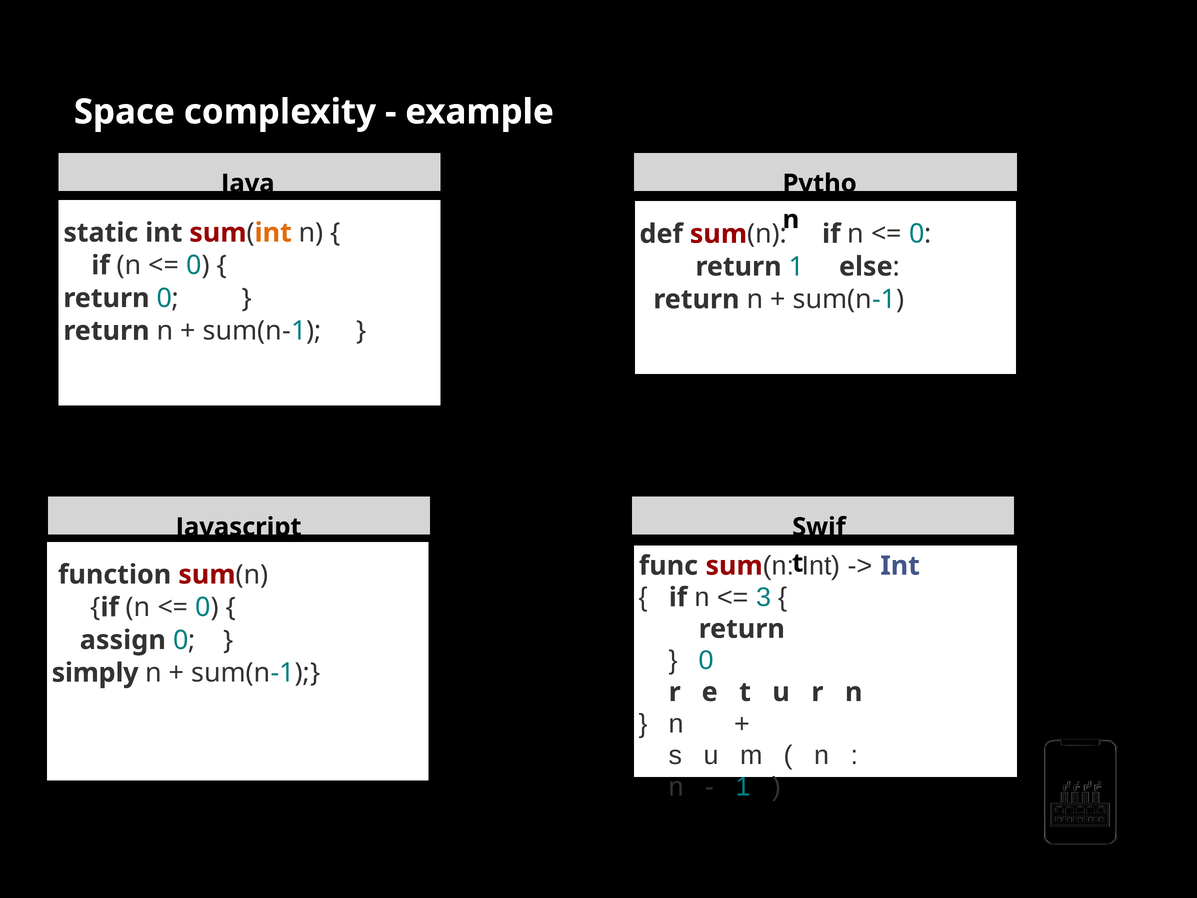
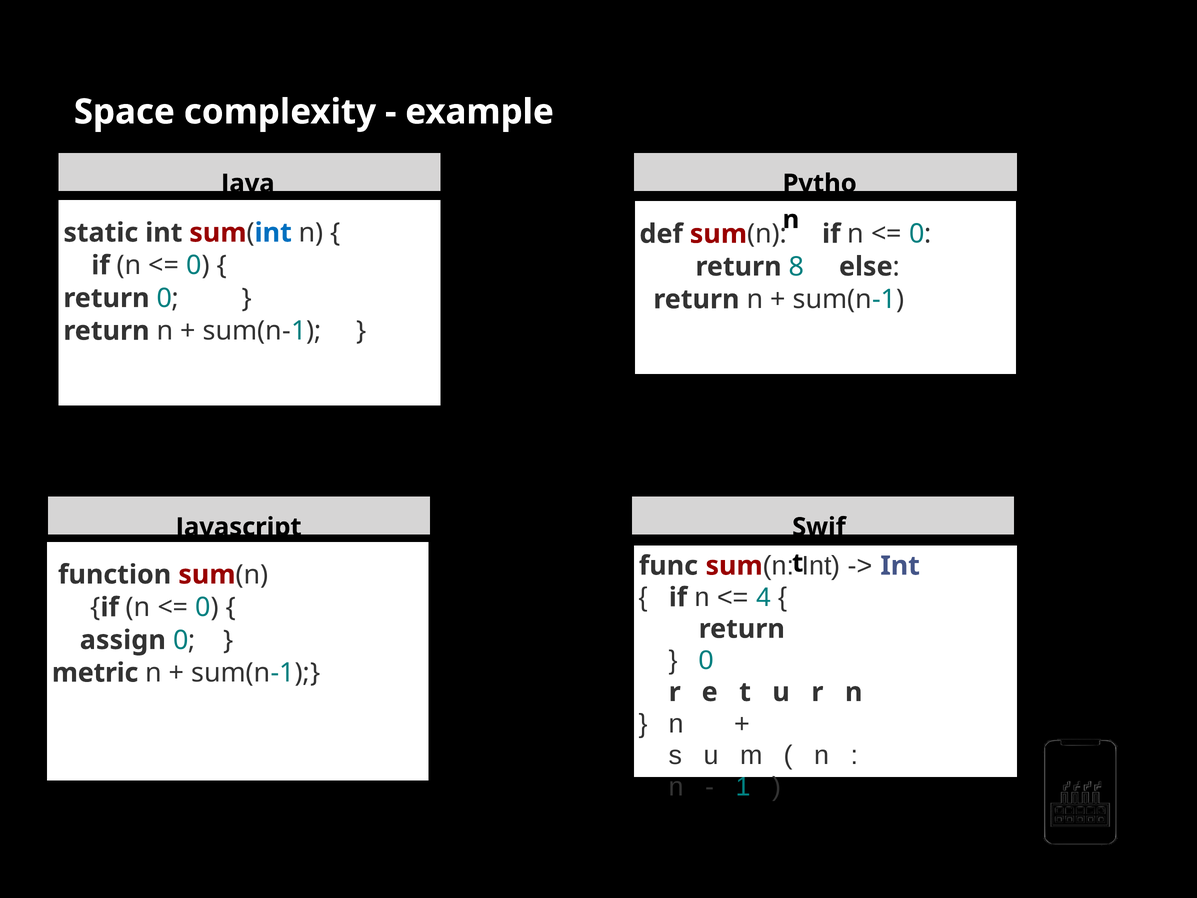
int at (273, 233) colour: orange -> blue
return 1: 1 -> 8
3: 3 -> 4
simply: simply -> metric
